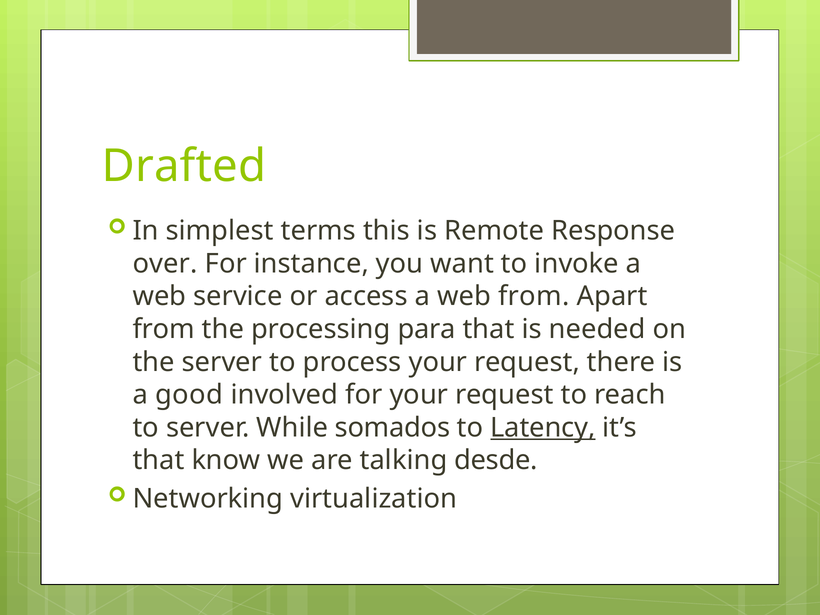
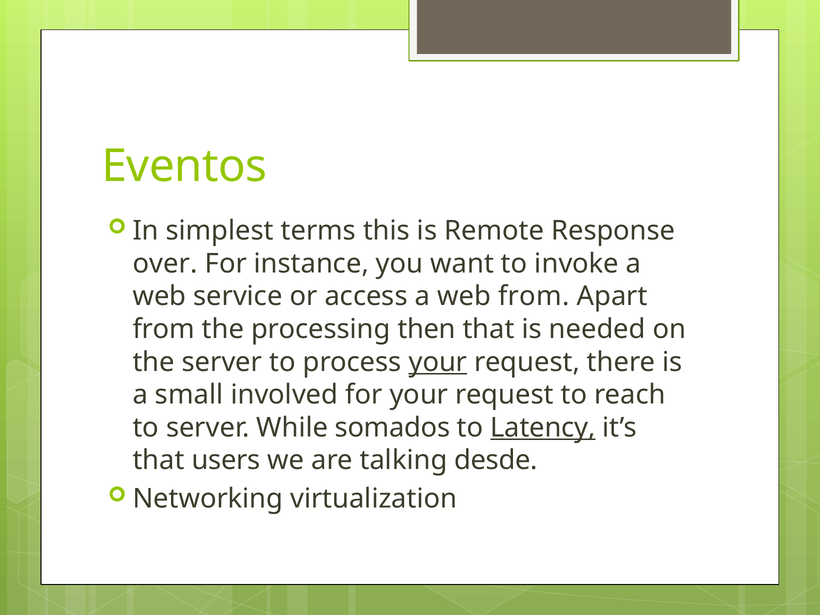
Drafted: Drafted -> Eventos
para: para -> then
your at (438, 362) underline: none -> present
good: good -> small
know: know -> users
